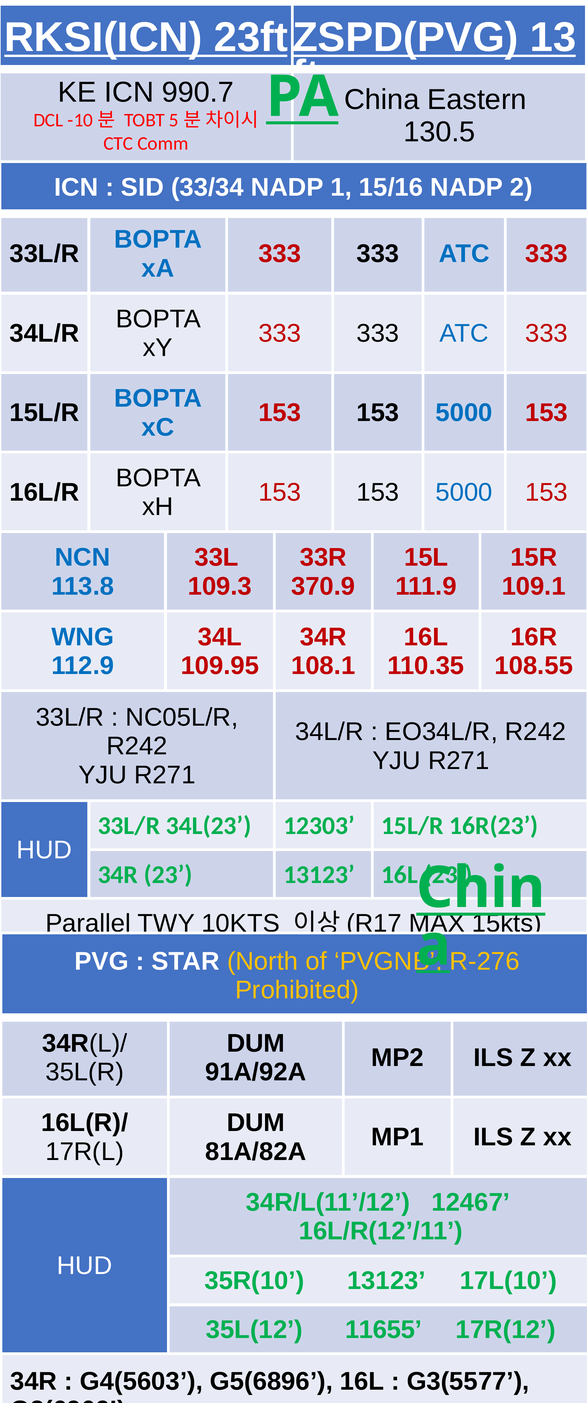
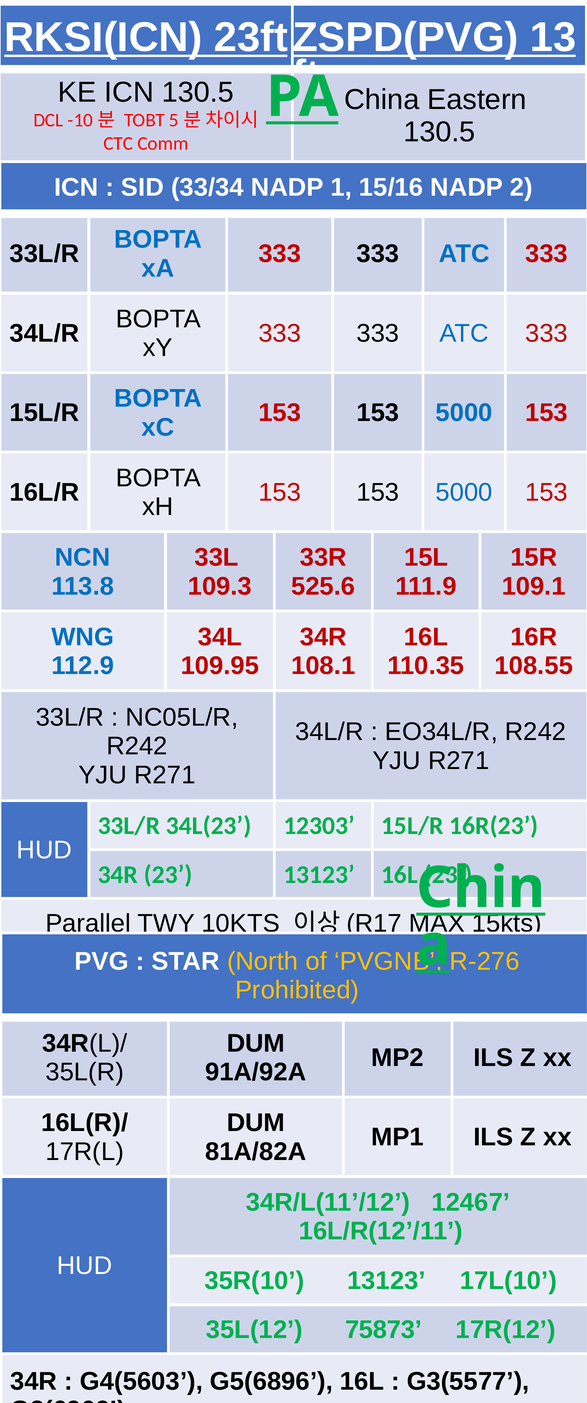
ICN 990.7: 990.7 -> 130.5
370.9: 370.9 -> 525.6
11655: 11655 -> 75873
